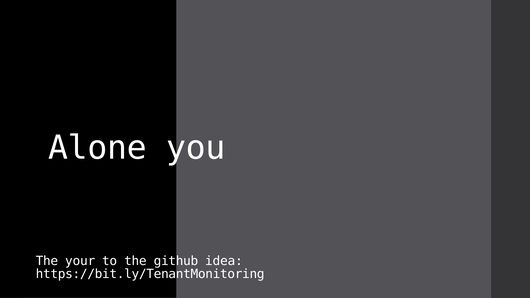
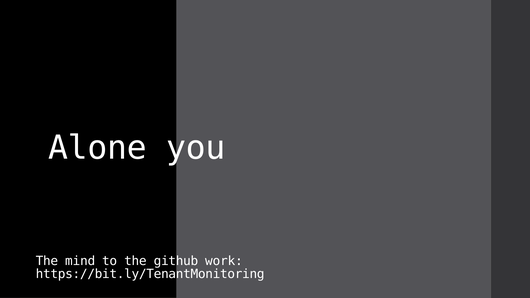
your: your -> mind
idea: idea -> work
